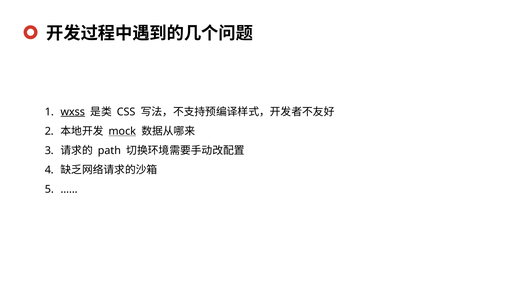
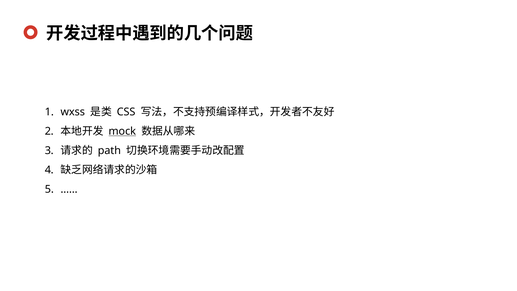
wxss underline: present -> none
